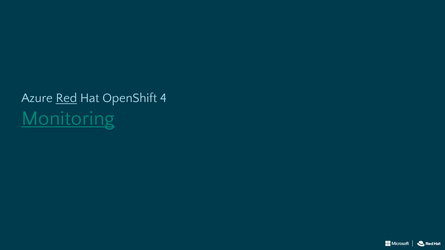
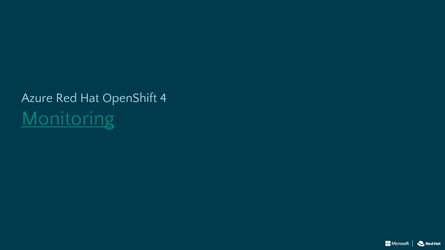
Red underline: present -> none
